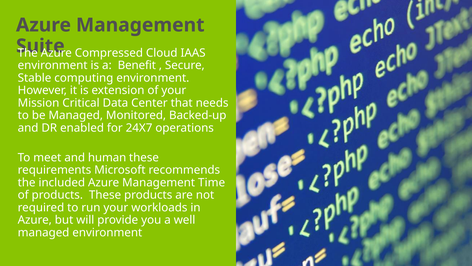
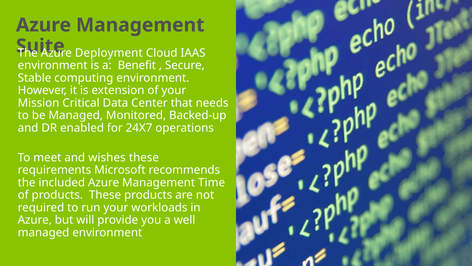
Compressed: Compressed -> Deployment
human: human -> wishes
